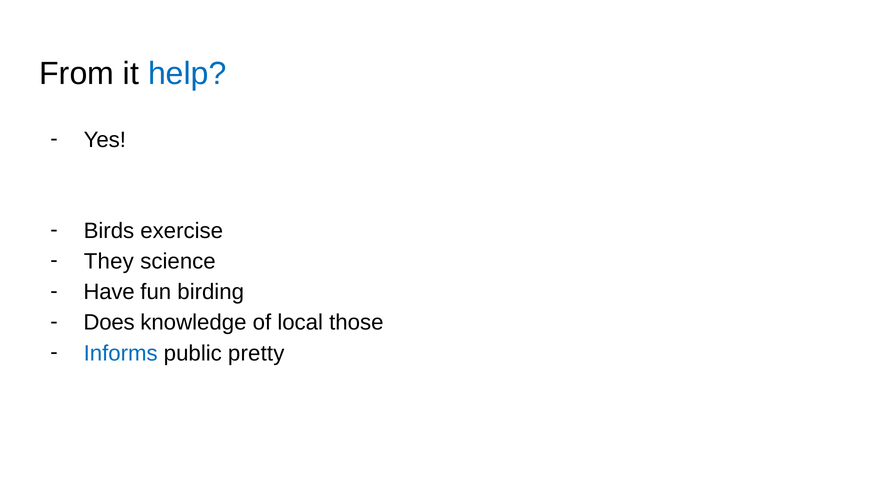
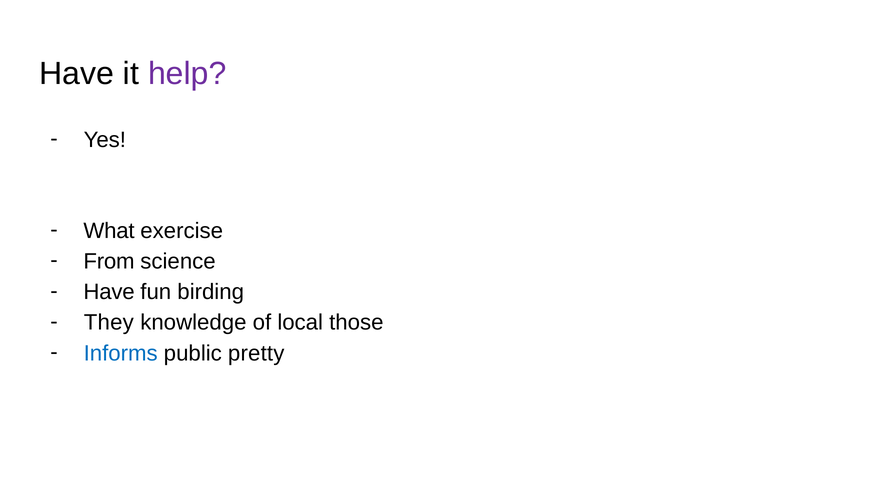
From at (77, 74): From -> Have
help colour: blue -> purple
Birds: Birds -> What
They: They -> From
Does: Does -> They
